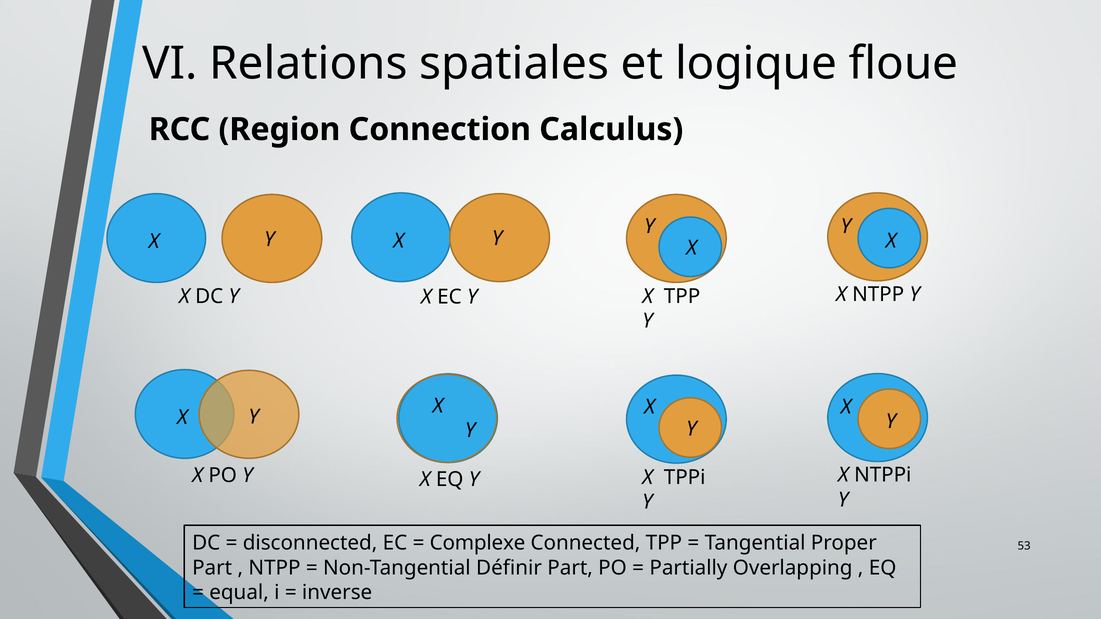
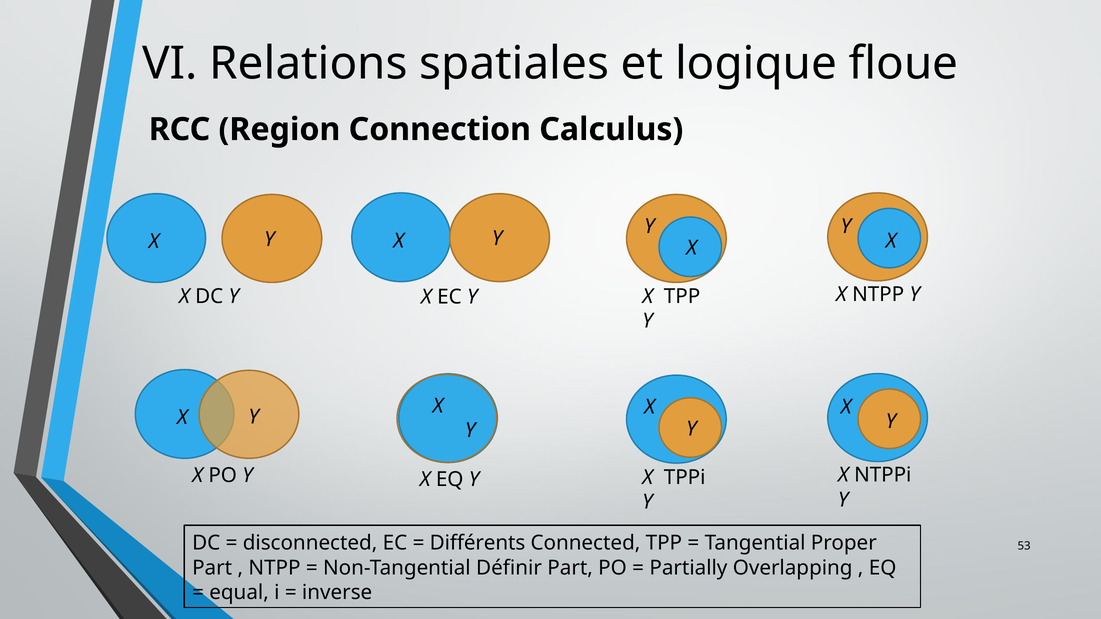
Complexe: Complexe -> Différents
